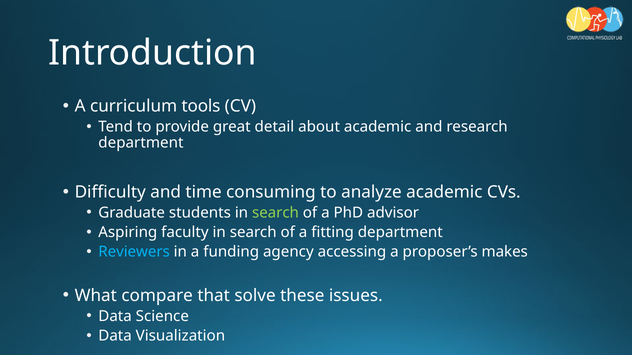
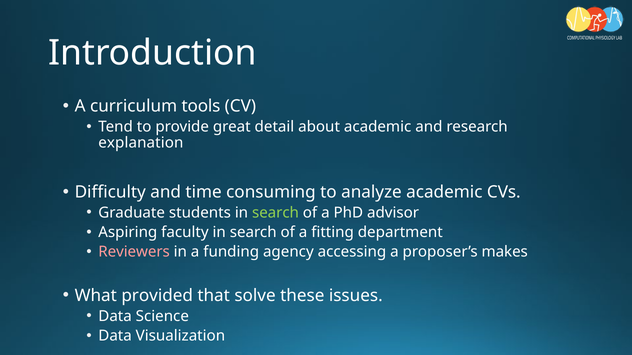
department at (141, 143): department -> explanation
Reviewers colour: light blue -> pink
compare: compare -> provided
